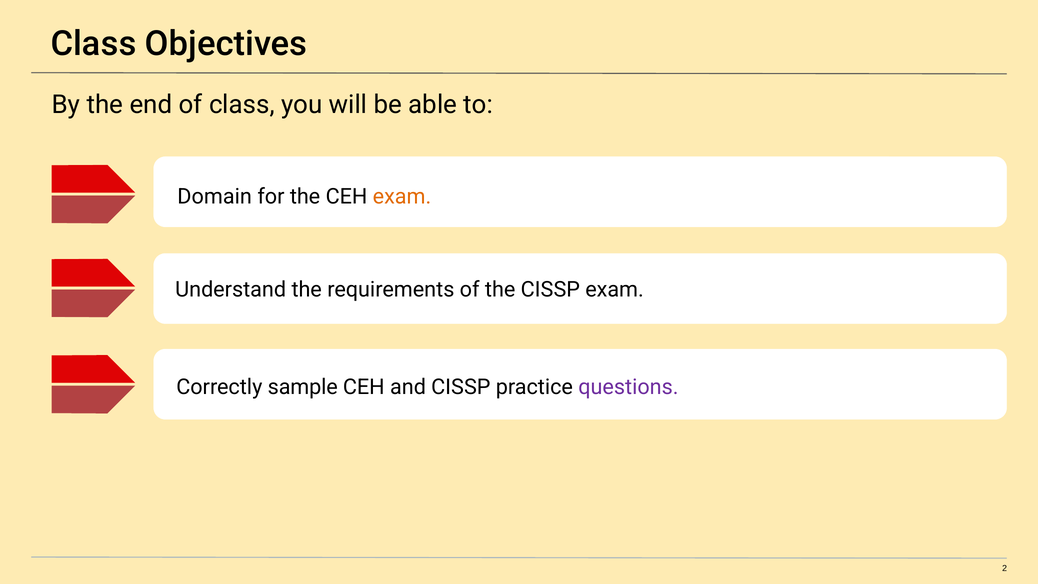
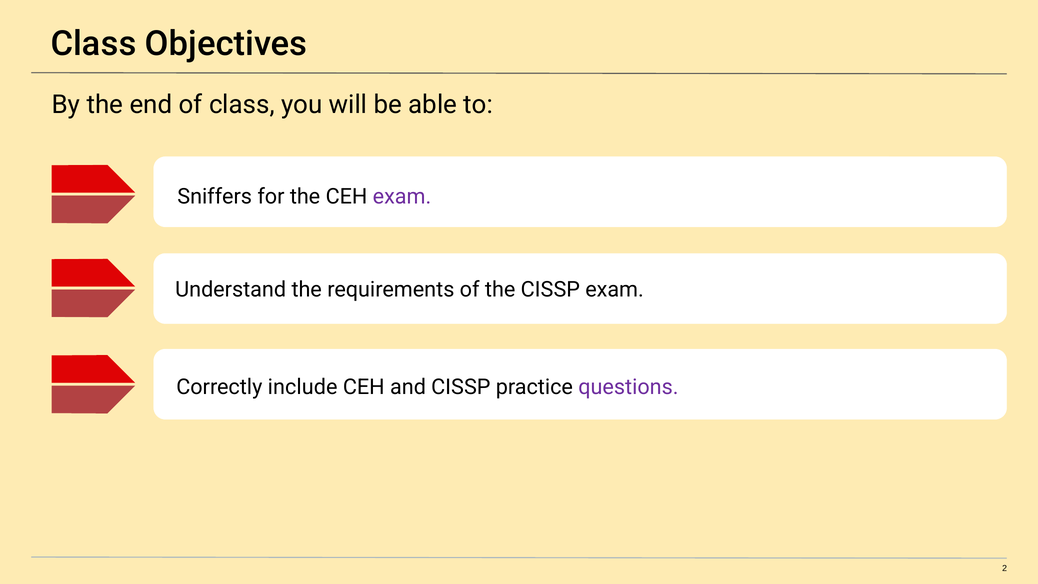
Domain: Domain -> Sniffers
exam at (402, 197) colour: orange -> purple
sample: sample -> include
